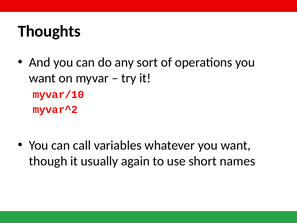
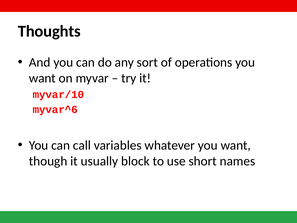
myvar^2: myvar^2 -> myvar^6
again: again -> block
